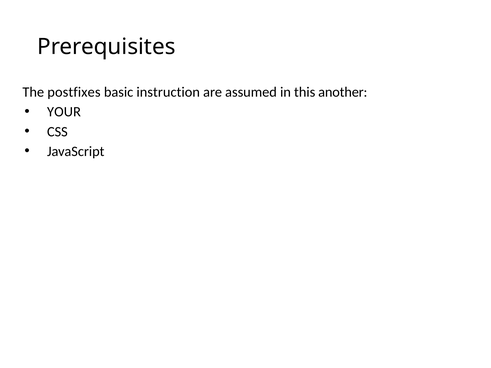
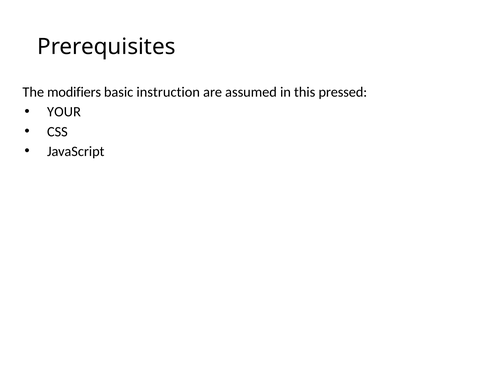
postfixes: postfixes -> modifiers
another: another -> pressed
